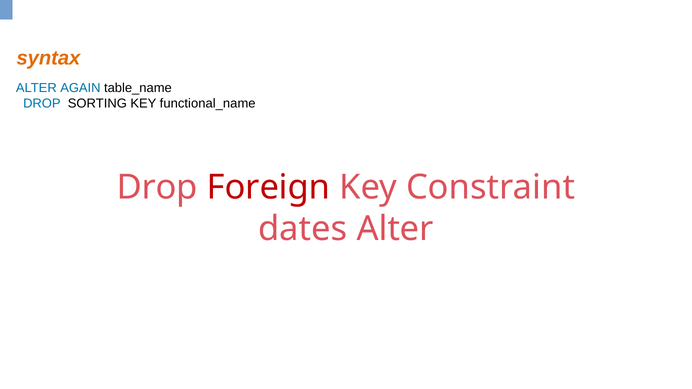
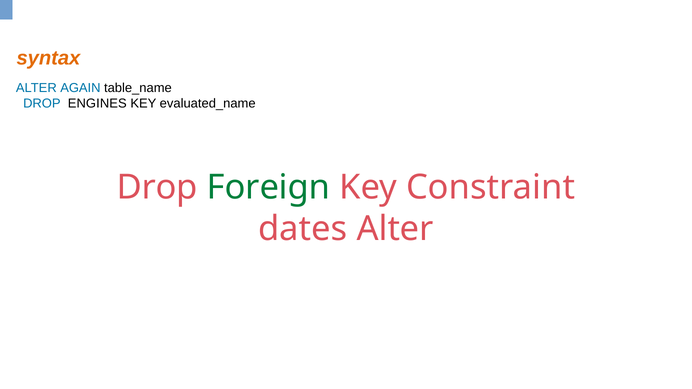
SORTING: SORTING -> ENGINES
functional_name: functional_name -> evaluated_name
Foreign colour: red -> green
